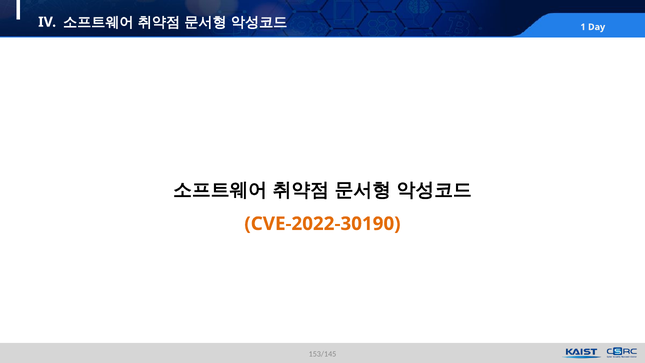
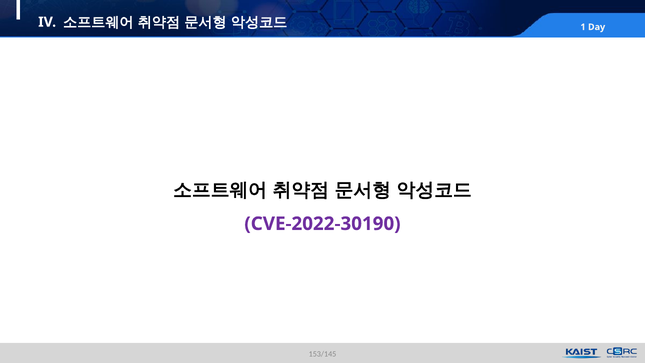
CVE-2022-30190 colour: orange -> purple
